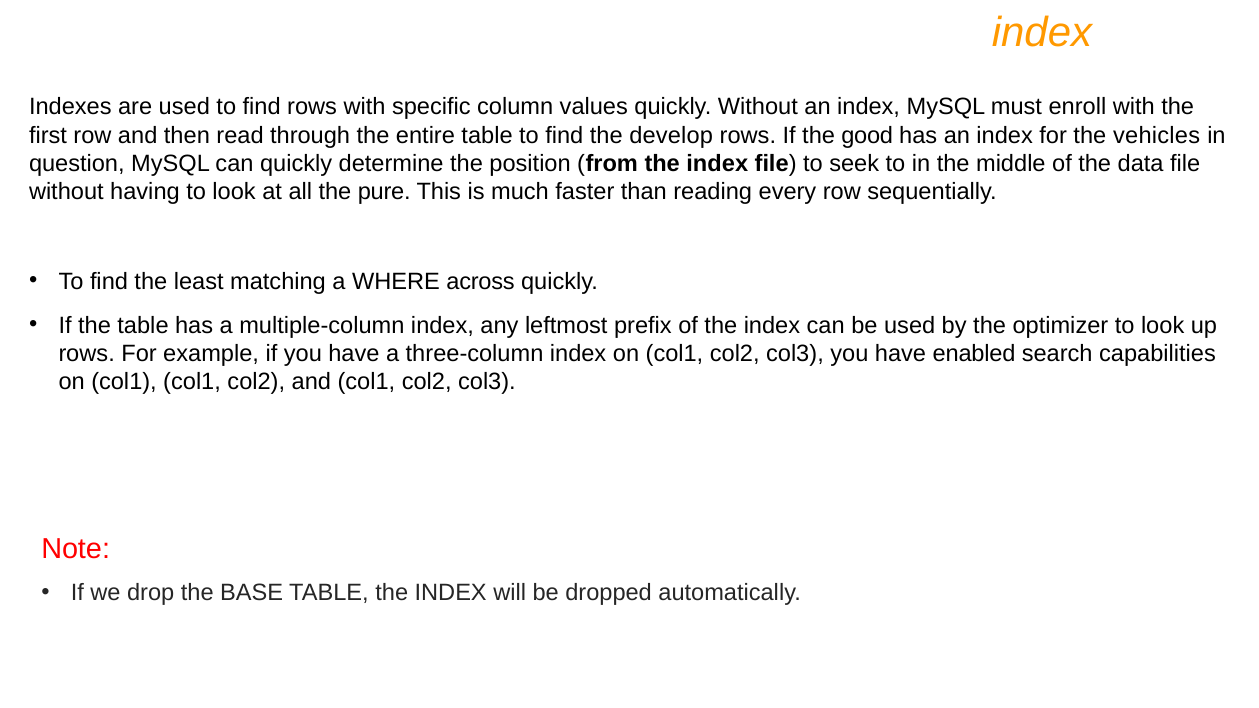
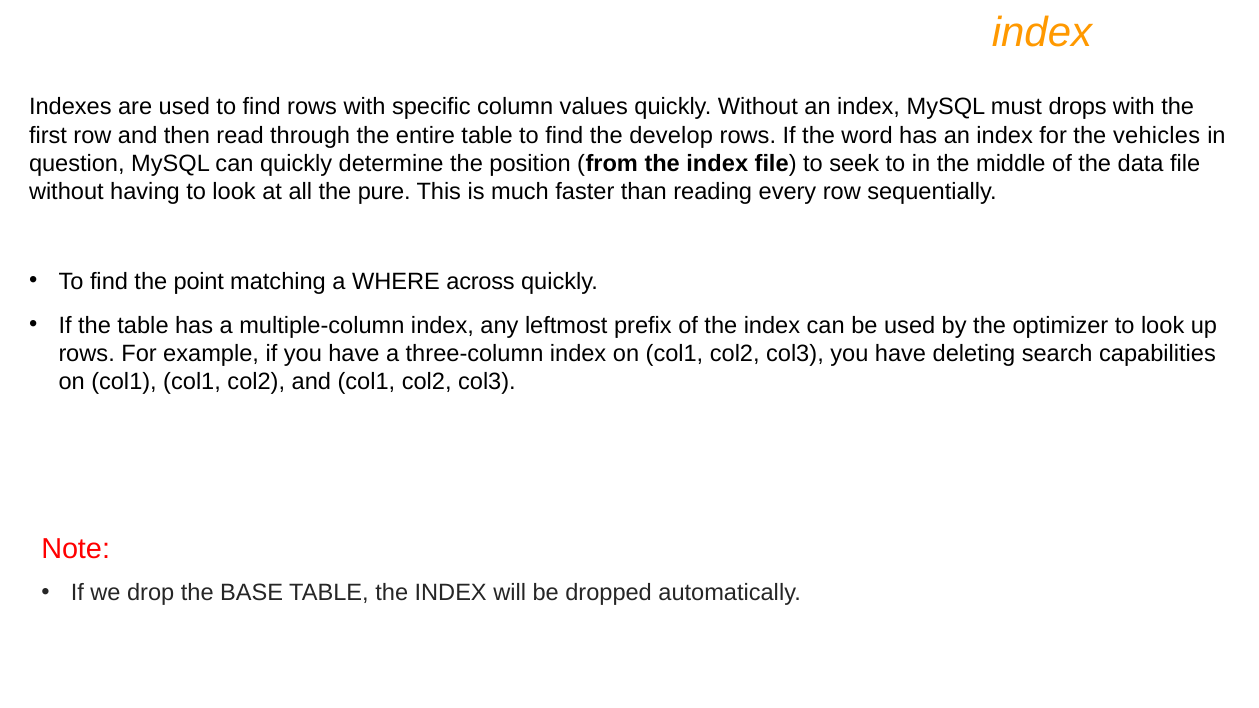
enroll: enroll -> drops
good: good -> word
least: least -> point
enabled: enabled -> deleting
